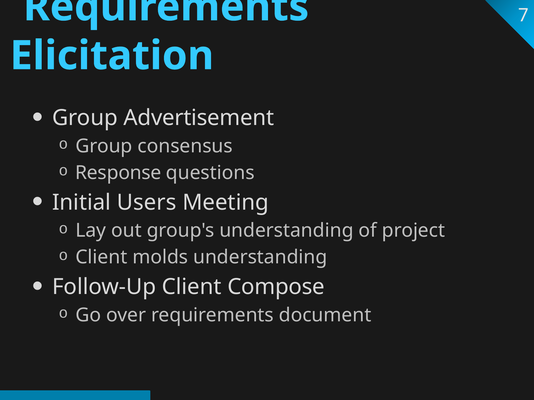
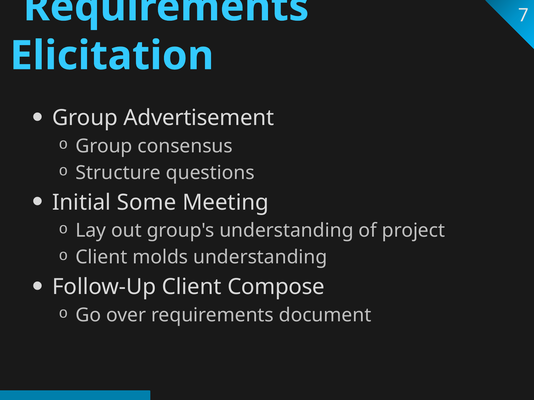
Response: Response -> Structure
Users: Users -> Some
